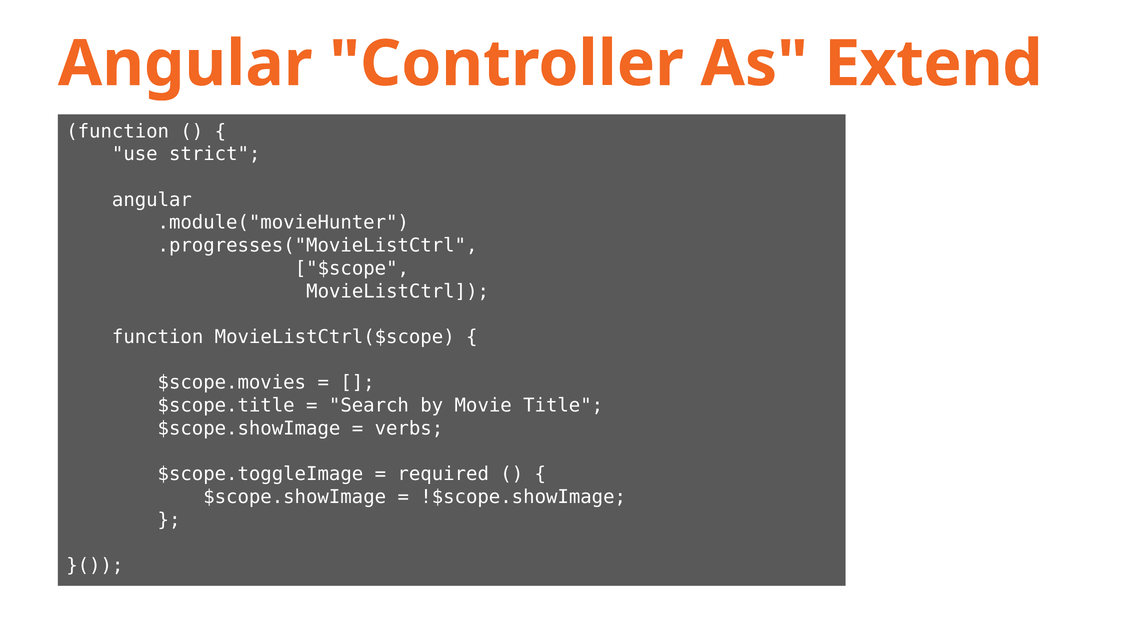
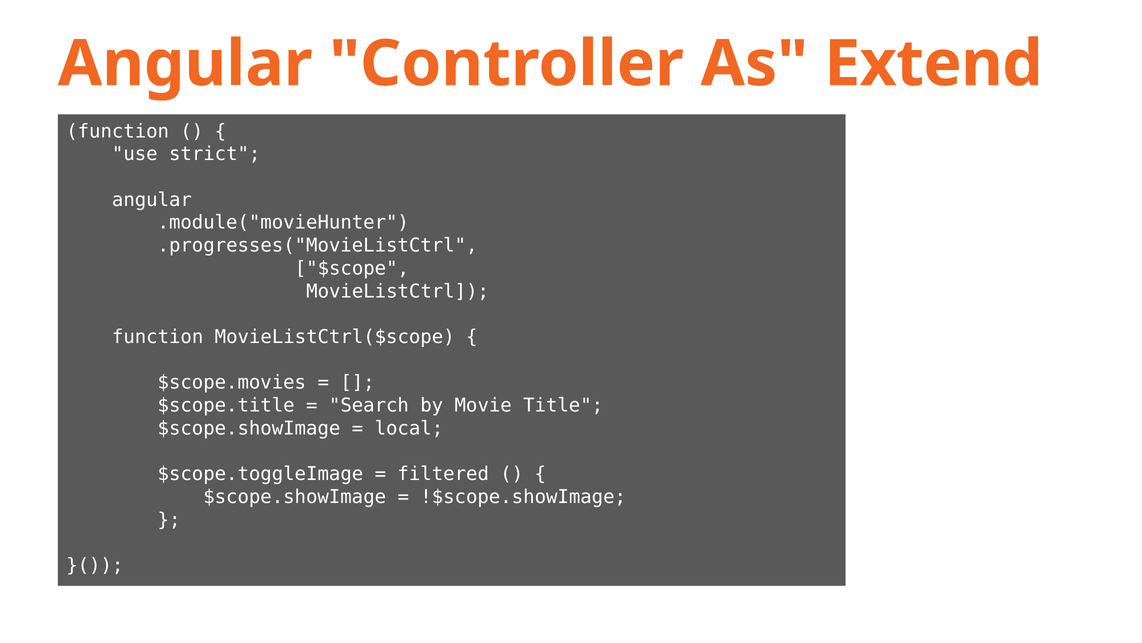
verbs: verbs -> local
required: required -> filtered
